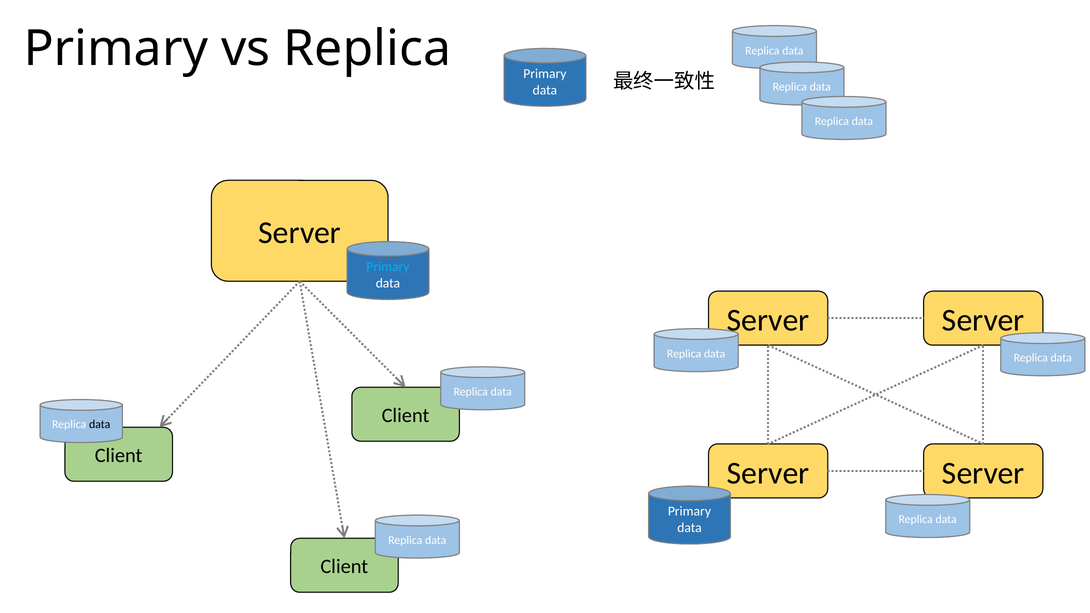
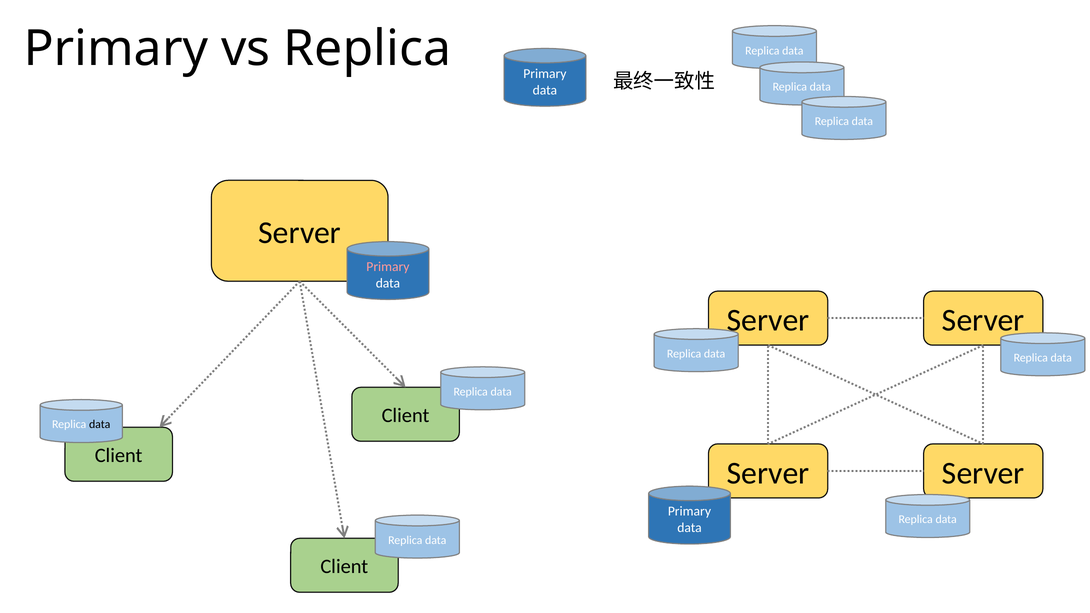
Primary at (388, 267) colour: light blue -> pink
